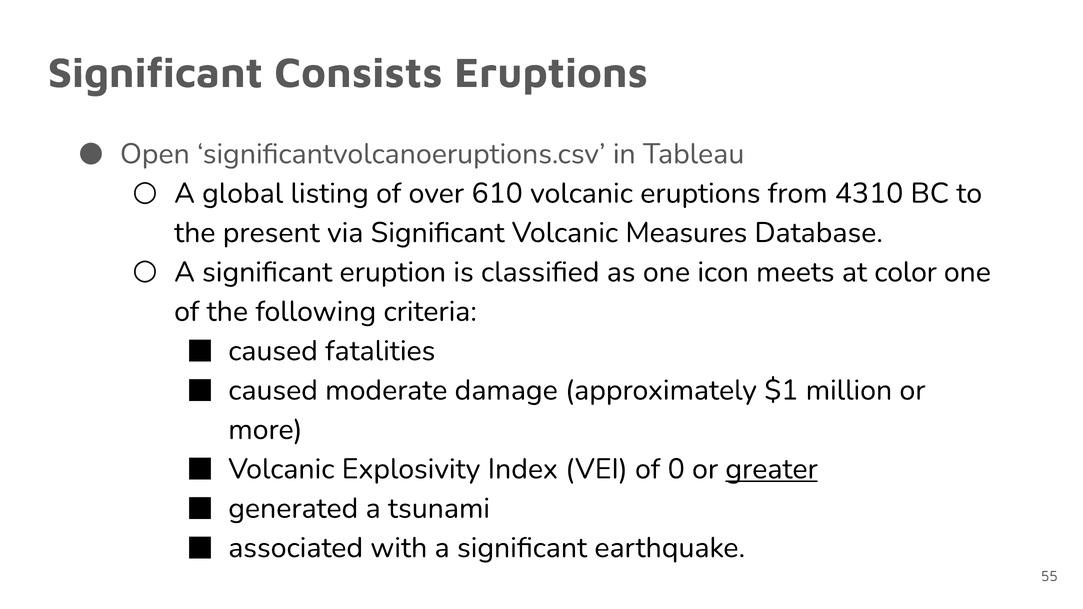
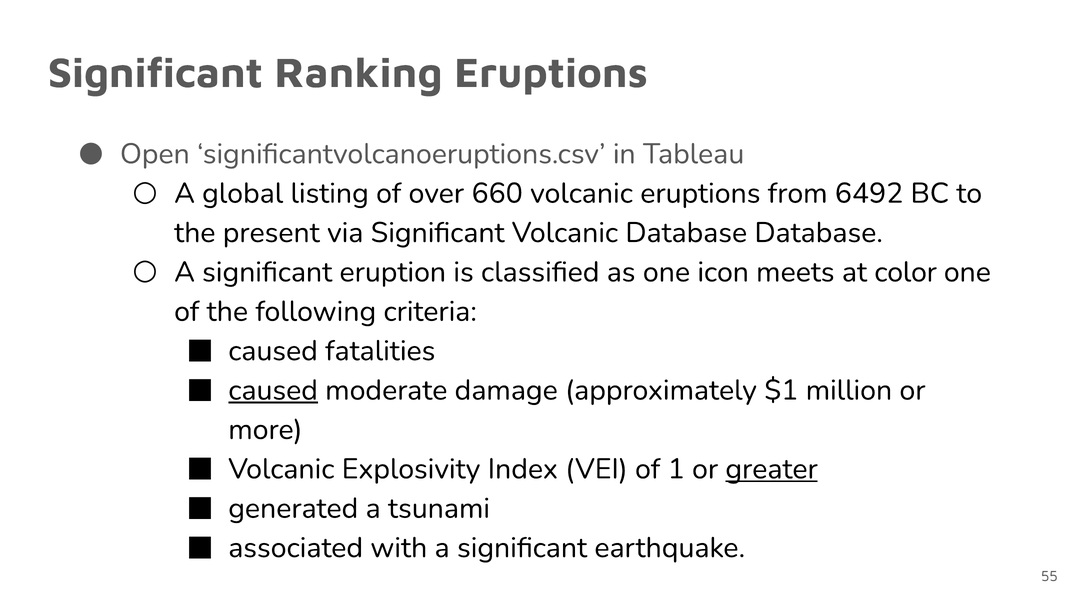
Consists: Consists -> Ranking
610: 610 -> 660
4310: 4310 -> 6492
Volcanic Measures: Measures -> Database
caused at (273, 390) underline: none -> present
0: 0 -> 1
